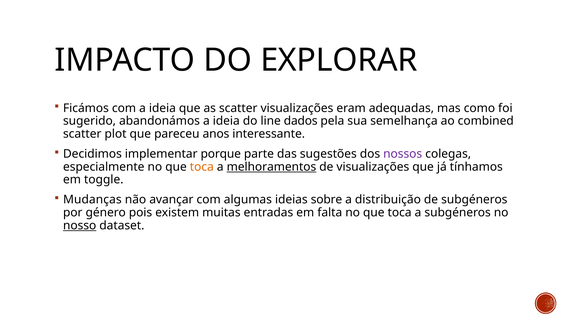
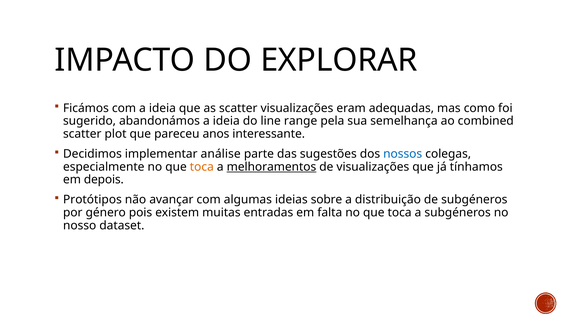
dados: dados -> range
porque: porque -> análise
nossos colour: purple -> blue
toggle: toggle -> depois
Mudanças: Mudanças -> Protótipos
nosso underline: present -> none
